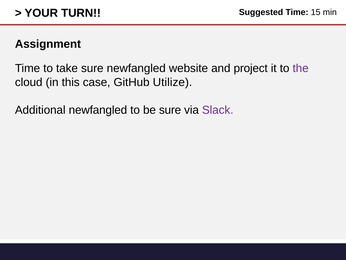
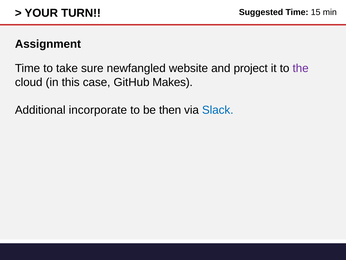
Utilize: Utilize -> Makes
Additional newfangled: newfangled -> incorporate
be sure: sure -> then
Slack colour: purple -> blue
